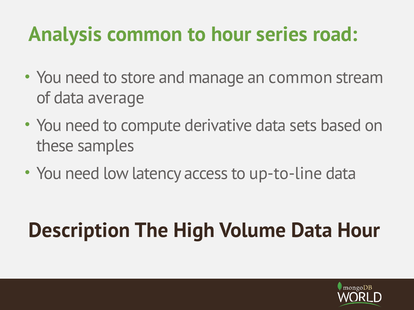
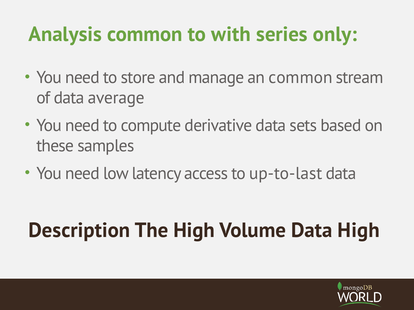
to hour: hour -> with
road: road -> only
up-to-line: up-to-line -> up-to-last
Data Hour: Hour -> High
